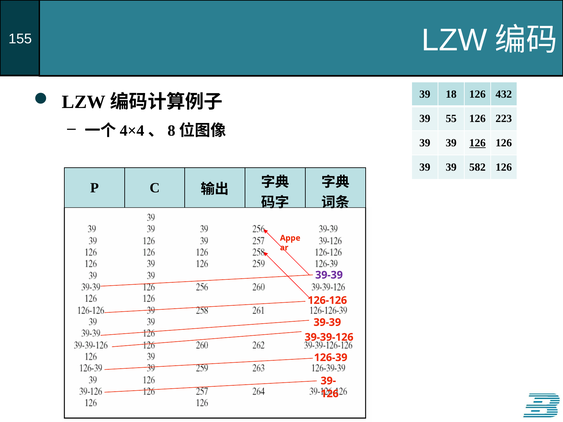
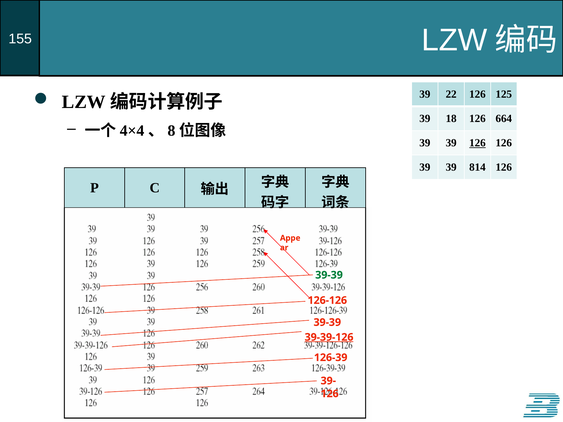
18: 18 -> 22
432: 432 -> 125
55: 55 -> 18
223: 223 -> 664
582: 582 -> 814
39-39 at (329, 275) colour: purple -> green
39-39-126 underline: none -> present
